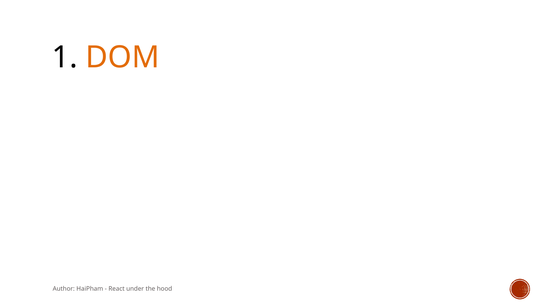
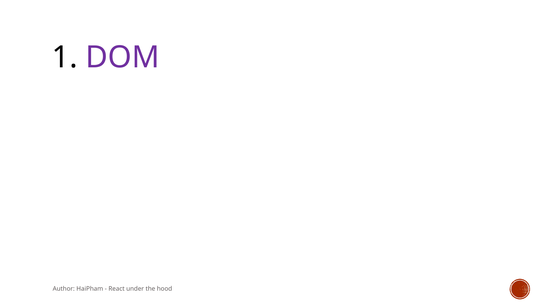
DOM colour: orange -> purple
